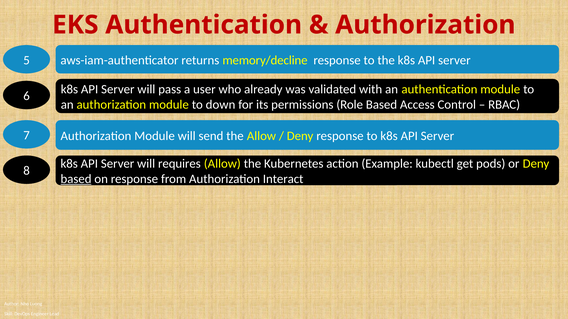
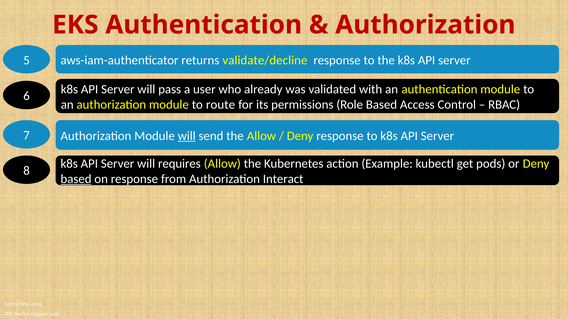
memory/decline: memory/decline -> validate/decline
down: down -> route
will at (187, 136) underline: none -> present
